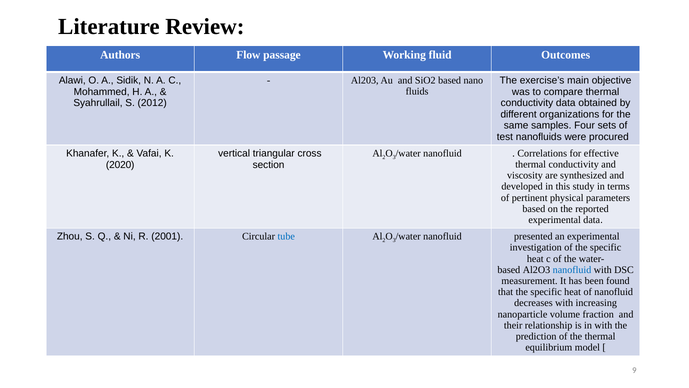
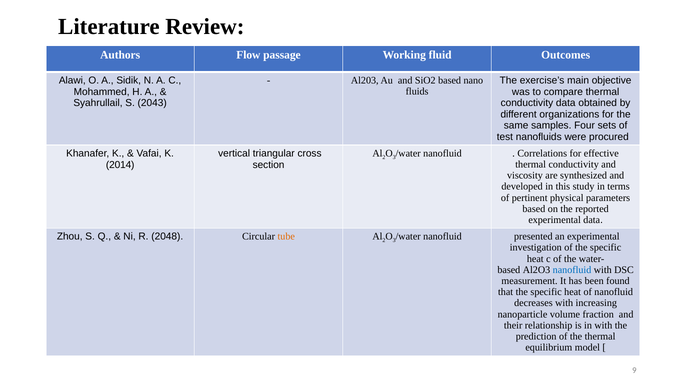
2012: 2012 -> 2043
2020: 2020 -> 2014
2001: 2001 -> 2048
tube colour: blue -> orange
